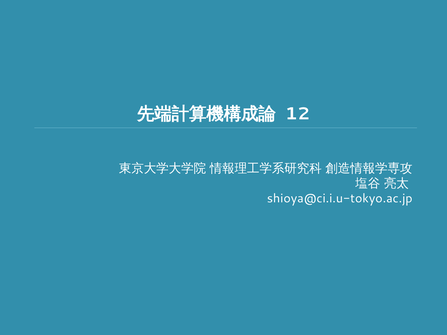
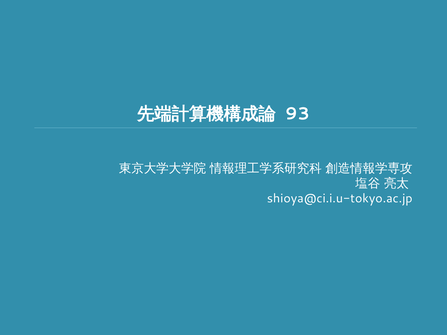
12: 12 -> 93
